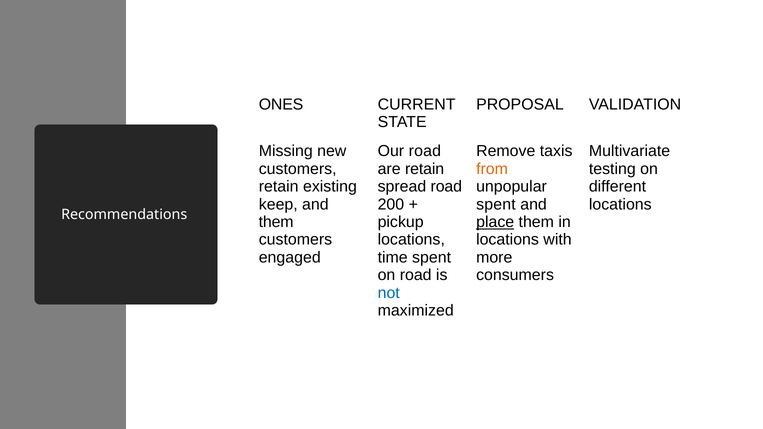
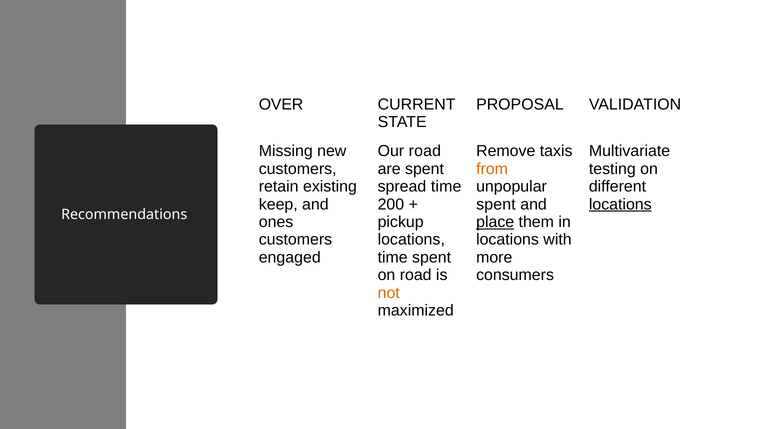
ONES: ONES -> OVER
are retain: retain -> spent
spread road: road -> time
locations at (620, 204) underline: none -> present
them at (276, 222): them -> ones
not colour: blue -> orange
